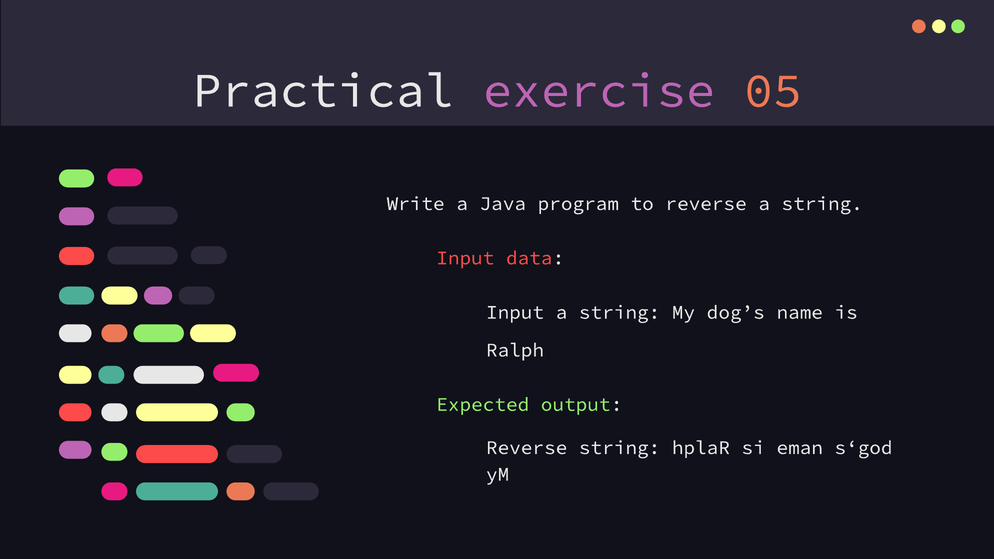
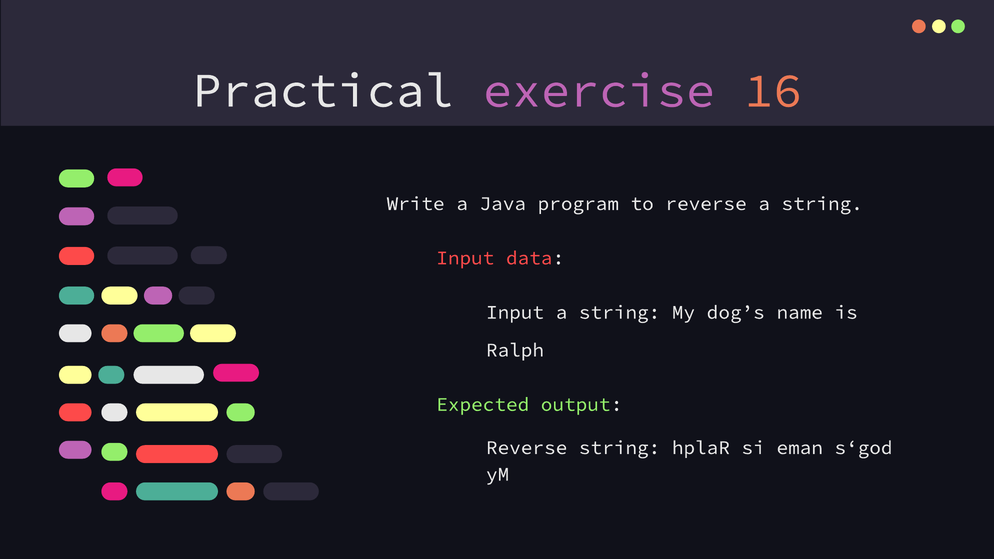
05: 05 -> 16
